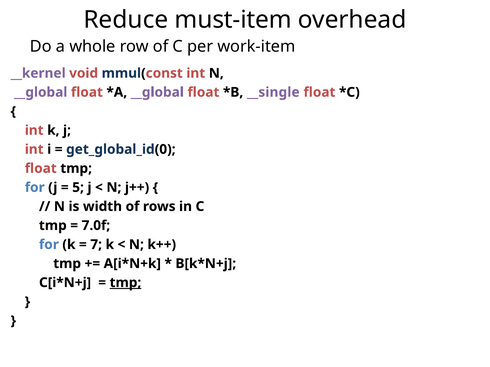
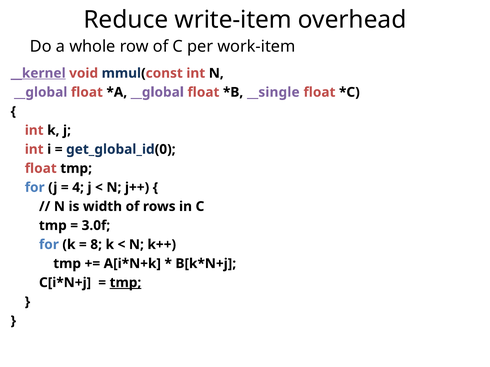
must-item: must-item -> write-item
__kernel underline: none -> present
5: 5 -> 4
7.0f: 7.0f -> 3.0f
7: 7 -> 8
